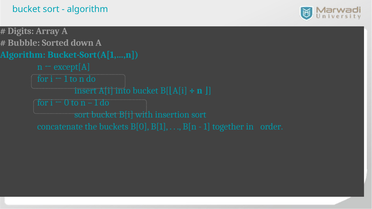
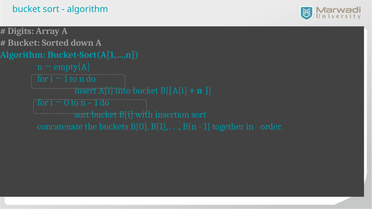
Bubble at (24, 43): Bubble -> Bucket
except[A: except[A -> empty[A
